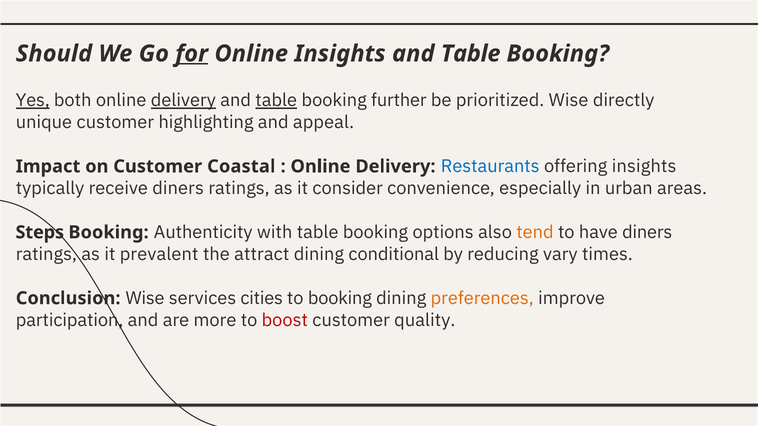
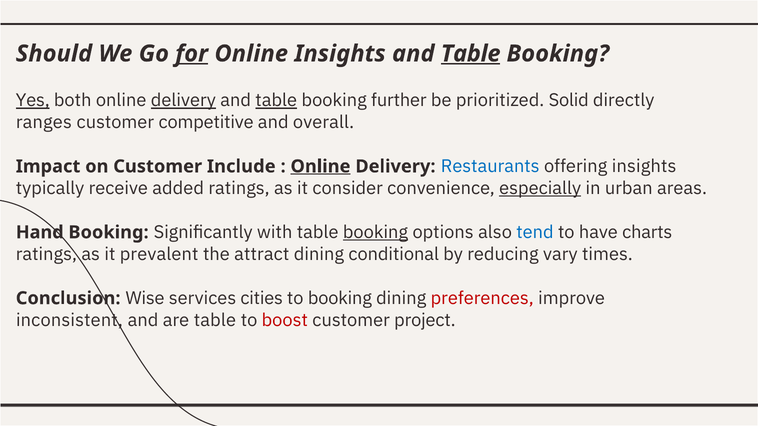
Table at (471, 54) underline: none -> present
prioritized Wise: Wise -> Solid
unique: unique -> ranges
highlighting: highlighting -> competitive
appeal: appeal -> overall
Coastal: Coastal -> Include
Online at (320, 167) underline: none -> present
receive diners: diners -> added
especially underline: none -> present
Steps: Steps -> Hand
Authenticity: Authenticity -> Signiﬁcantly
booking at (375, 233) underline: none -> present
tend colour: orange -> blue
have diners: diners -> charts
preferences colour: orange -> red
participation: participation -> inconsistent
are more: more -> table
quality: quality -> project
